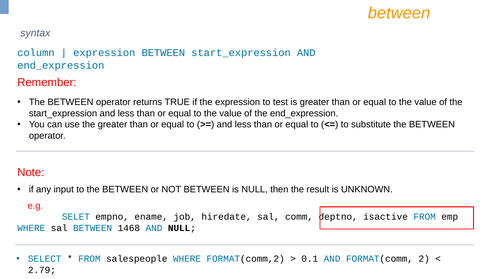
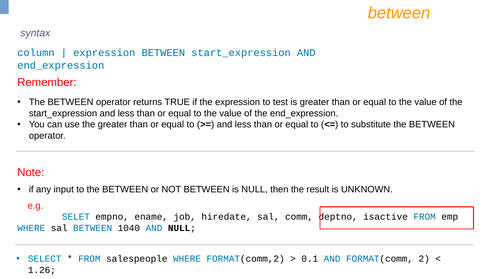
1468: 1468 -> 1040
2.79: 2.79 -> 1.26
